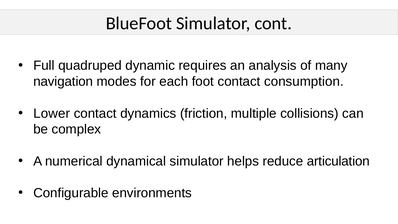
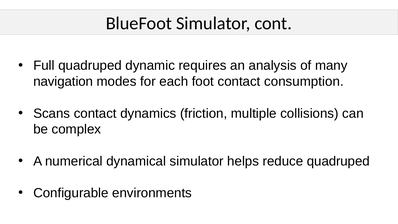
Lower: Lower -> Scans
reduce articulation: articulation -> quadruped
